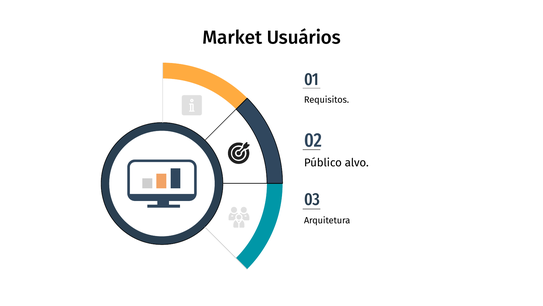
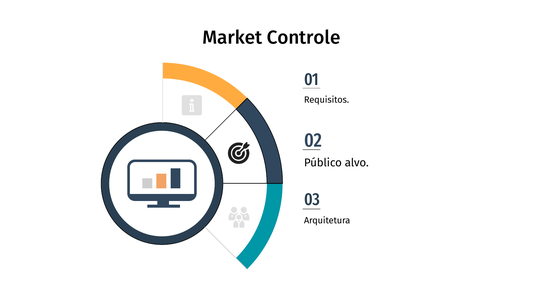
Usuários: Usuários -> Controle
